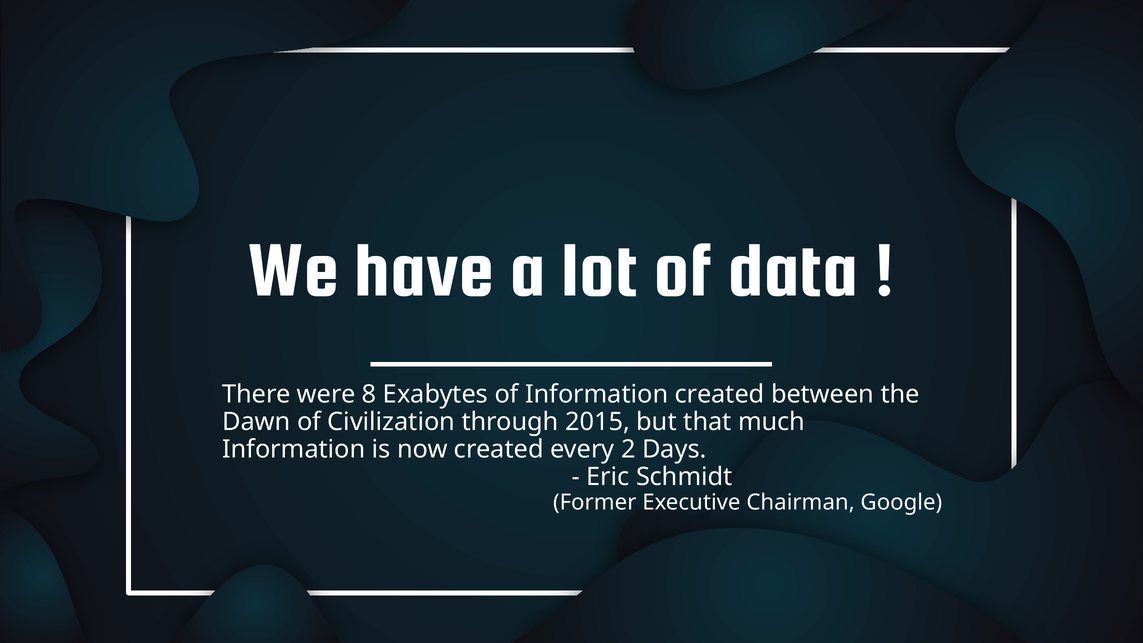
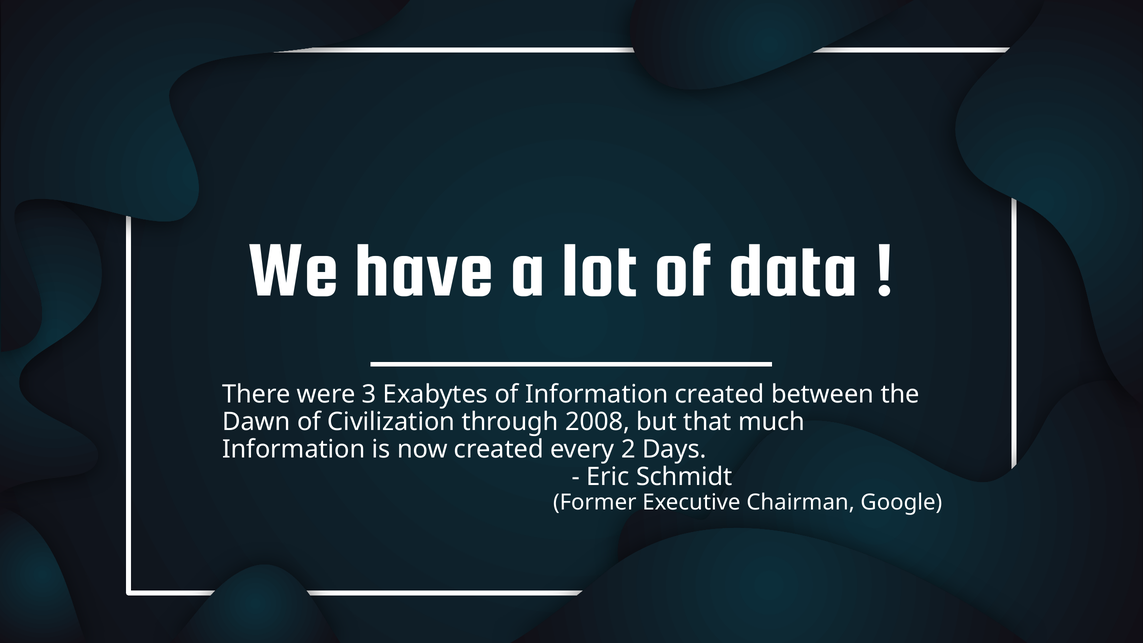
8: 8 -> 3
2015: 2015 -> 2008
